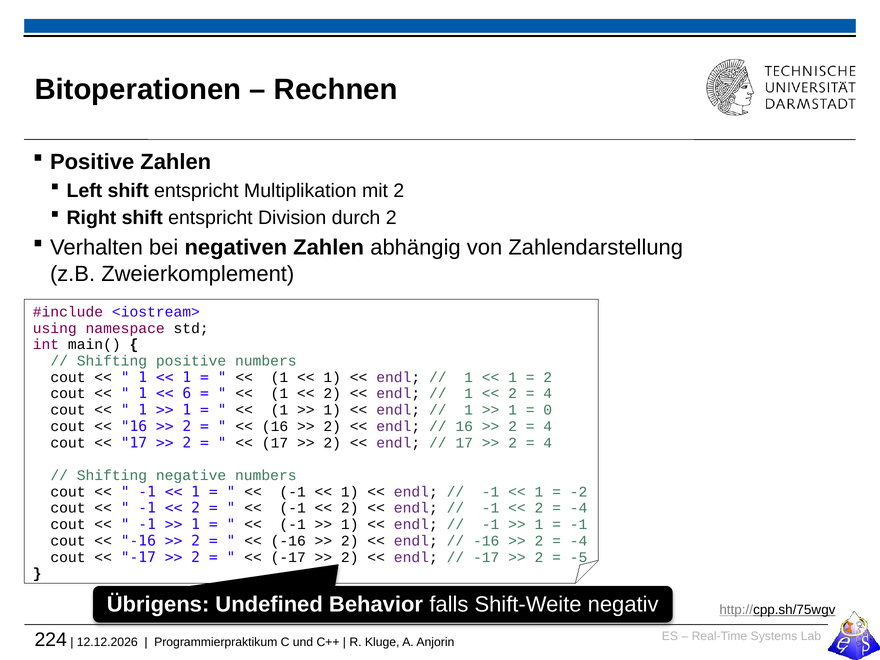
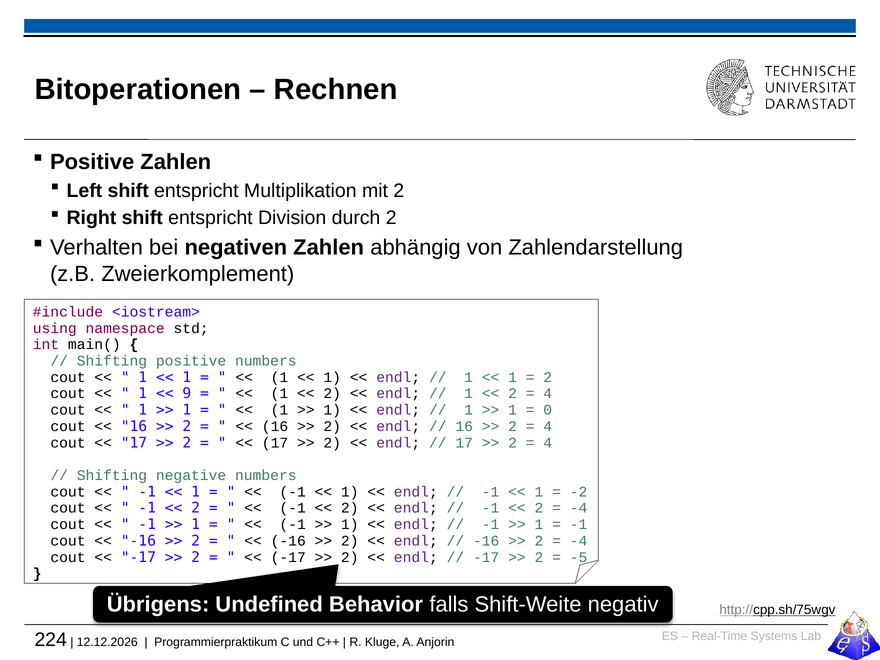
6: 6 -> 9
